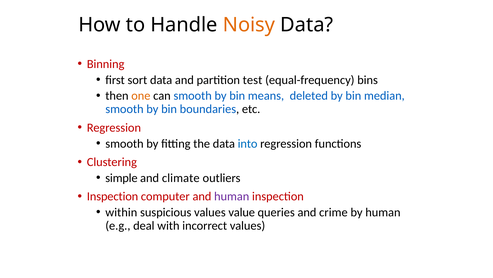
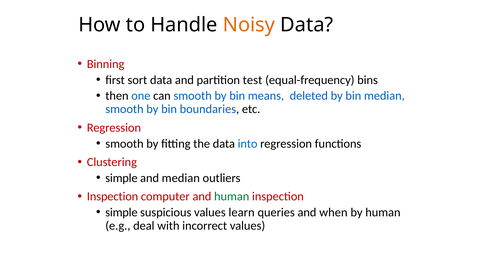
one colour: orange -> blue
and climate: climate -> median
human at (232, 196) colour: purple -> green
within at (121, 212): within -> simple
value: value -> learn
crime: crime -> when
